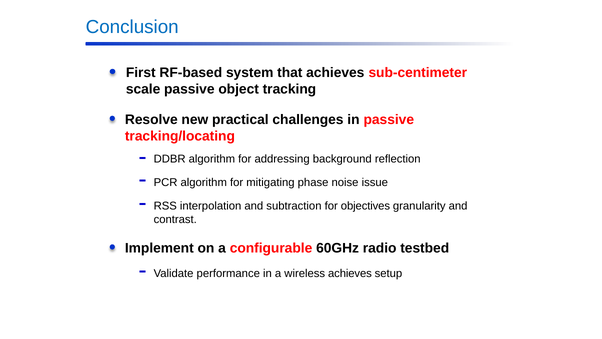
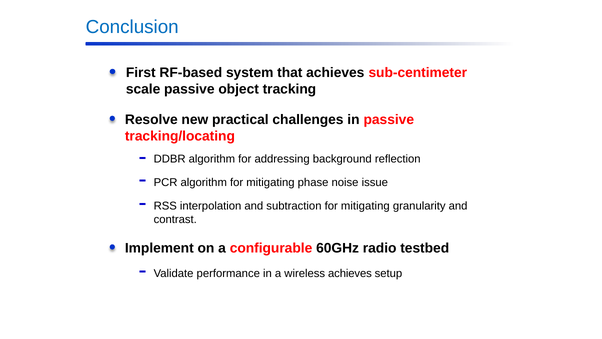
subtraction for objectives: objectives -> mitigating
